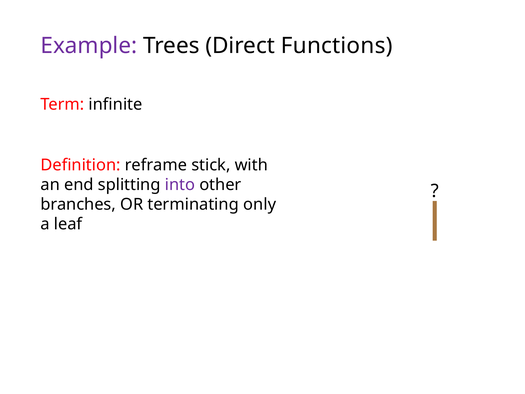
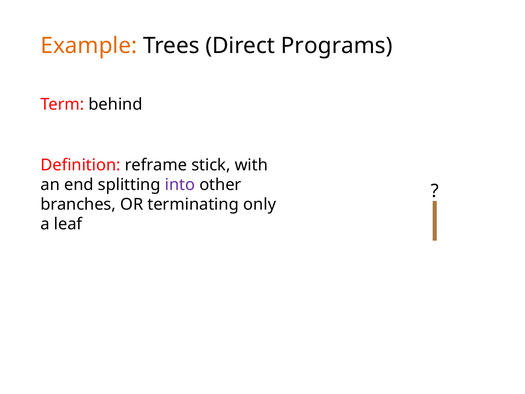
Example colour: purple -> orange
Functions: Functions -> Programs
infinite: infinite -> behind
